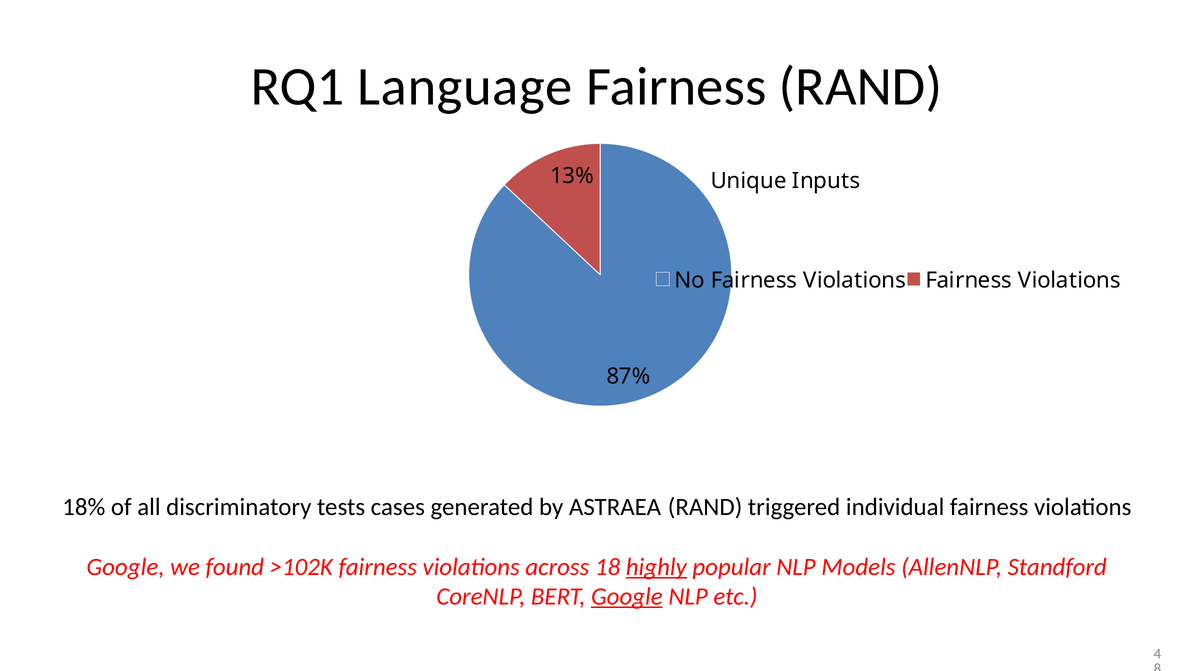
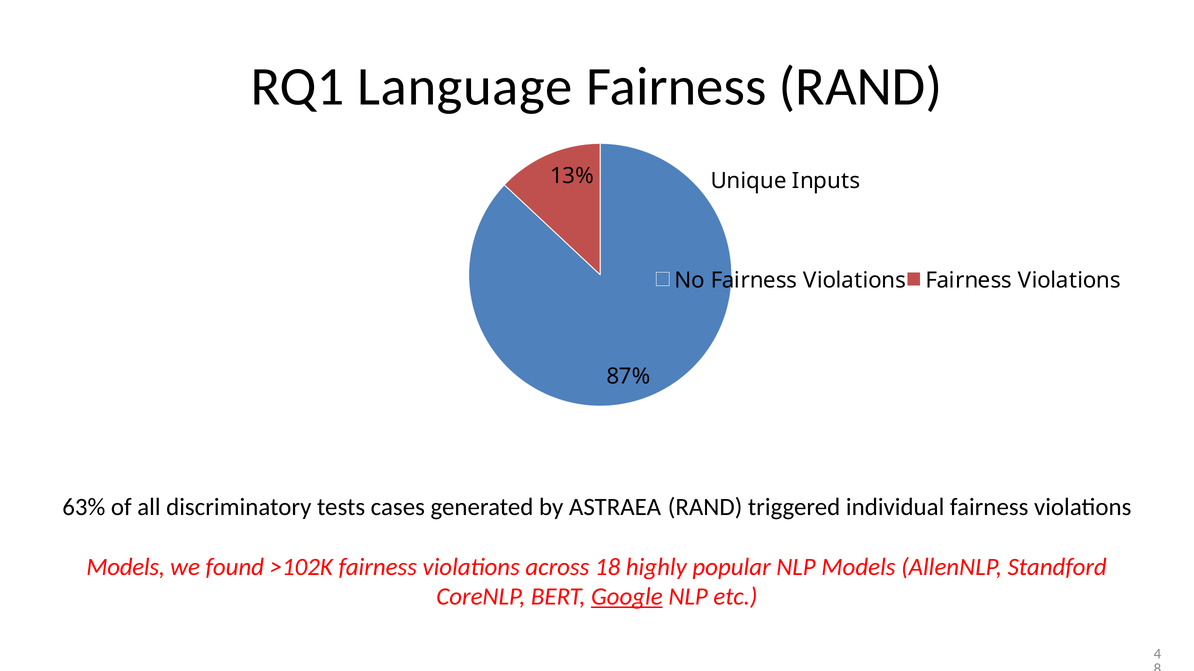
18%: 18% -> 63%
Google at (125, 567): Google -> Models
highly underline: present -> none
